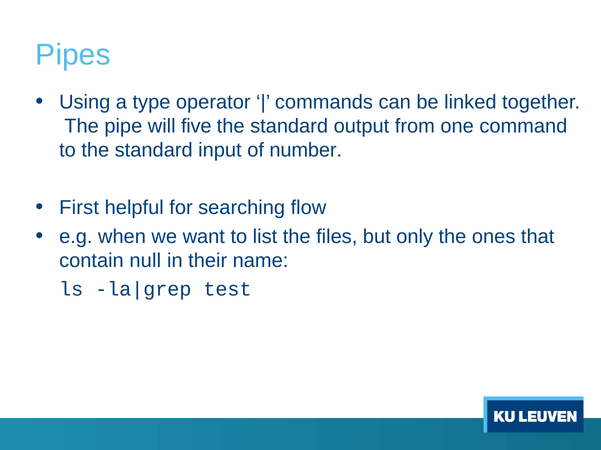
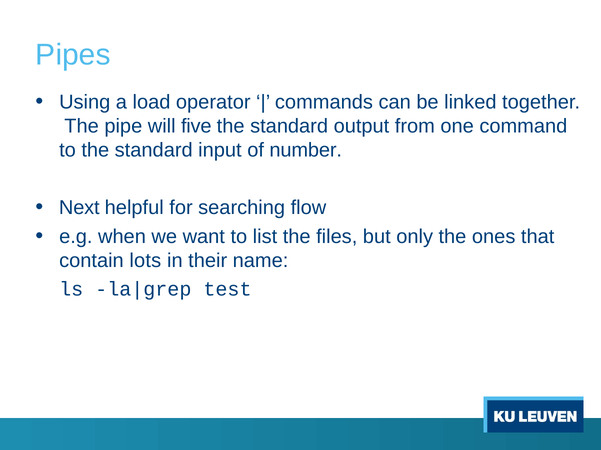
type: type -> load
First: First -> Next
null: null -> lots
